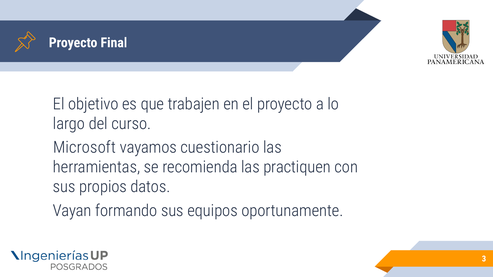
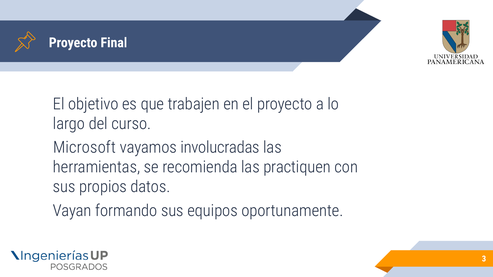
cuestionario: cuestionario -> involucradas
